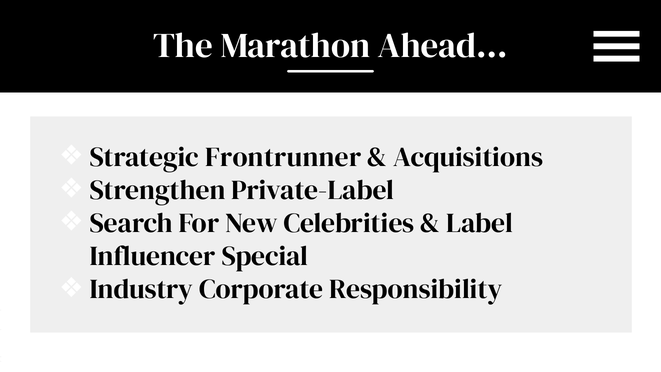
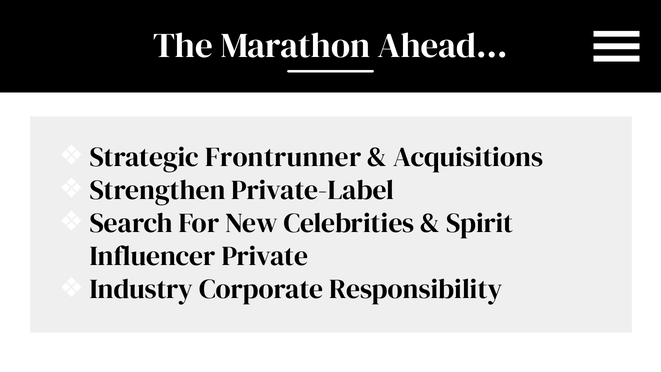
Label: Label -> Spirit
Special: Special -> Private
